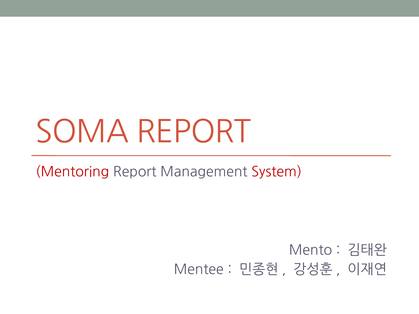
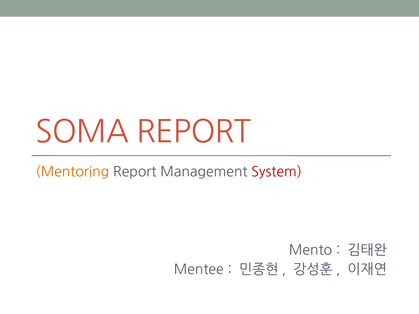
Mentoring colour: red -> orange
